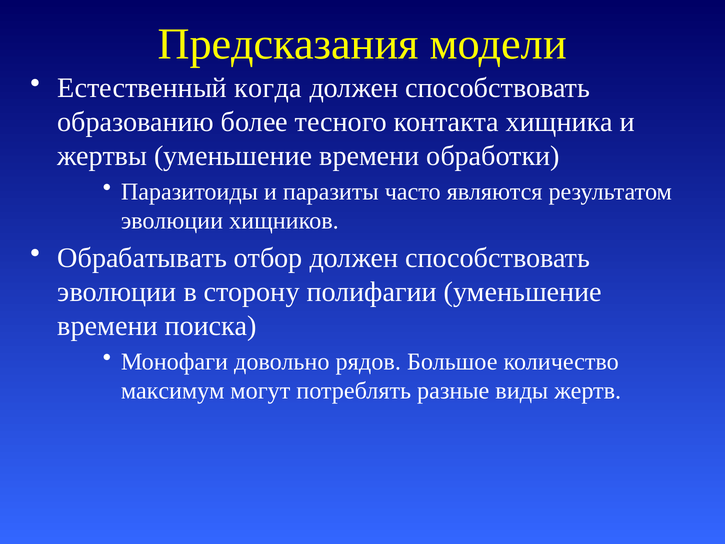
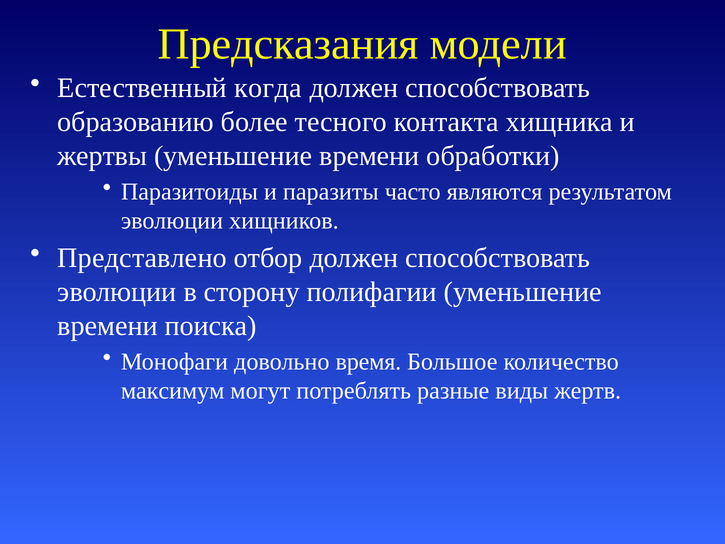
Обрабатывать: Обрабатывать -> Представлено
рядов: рядов -> время
